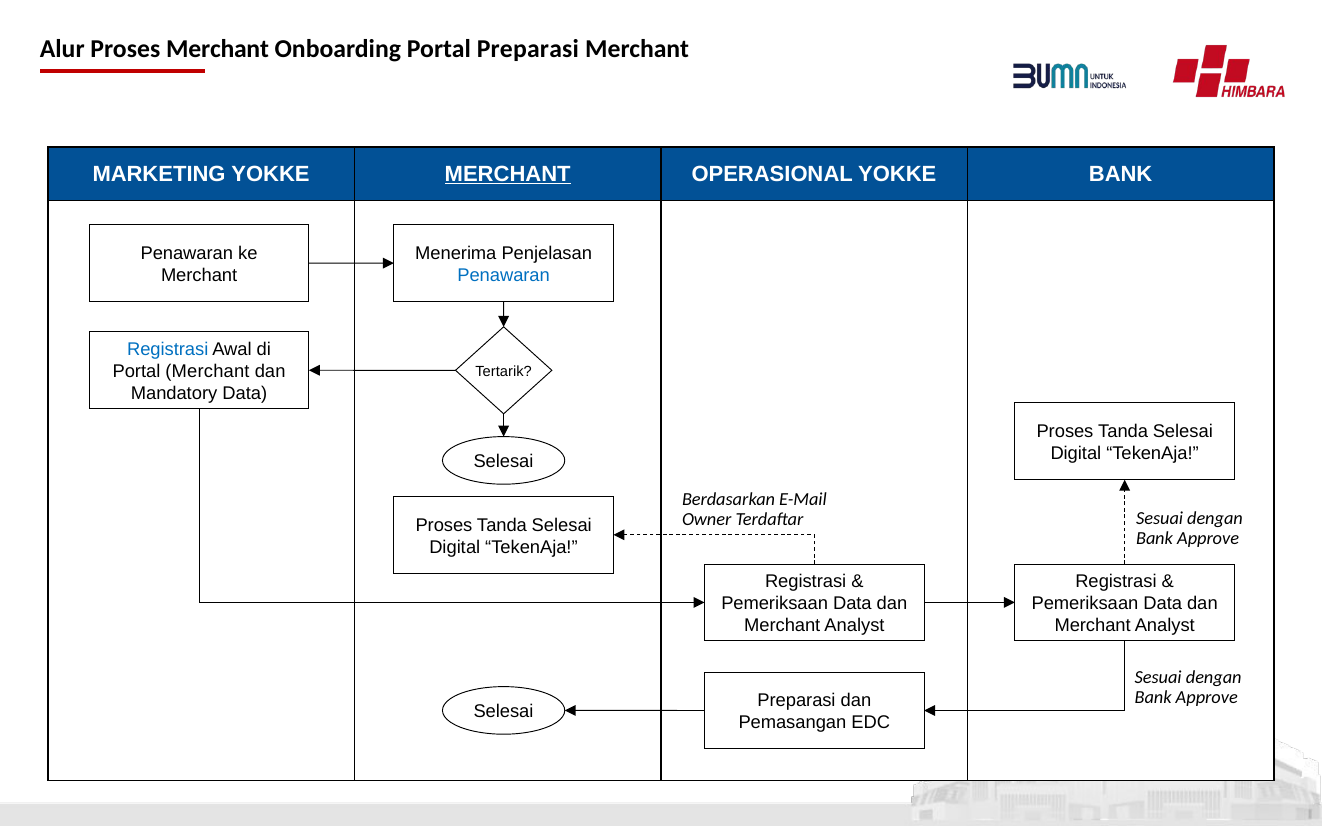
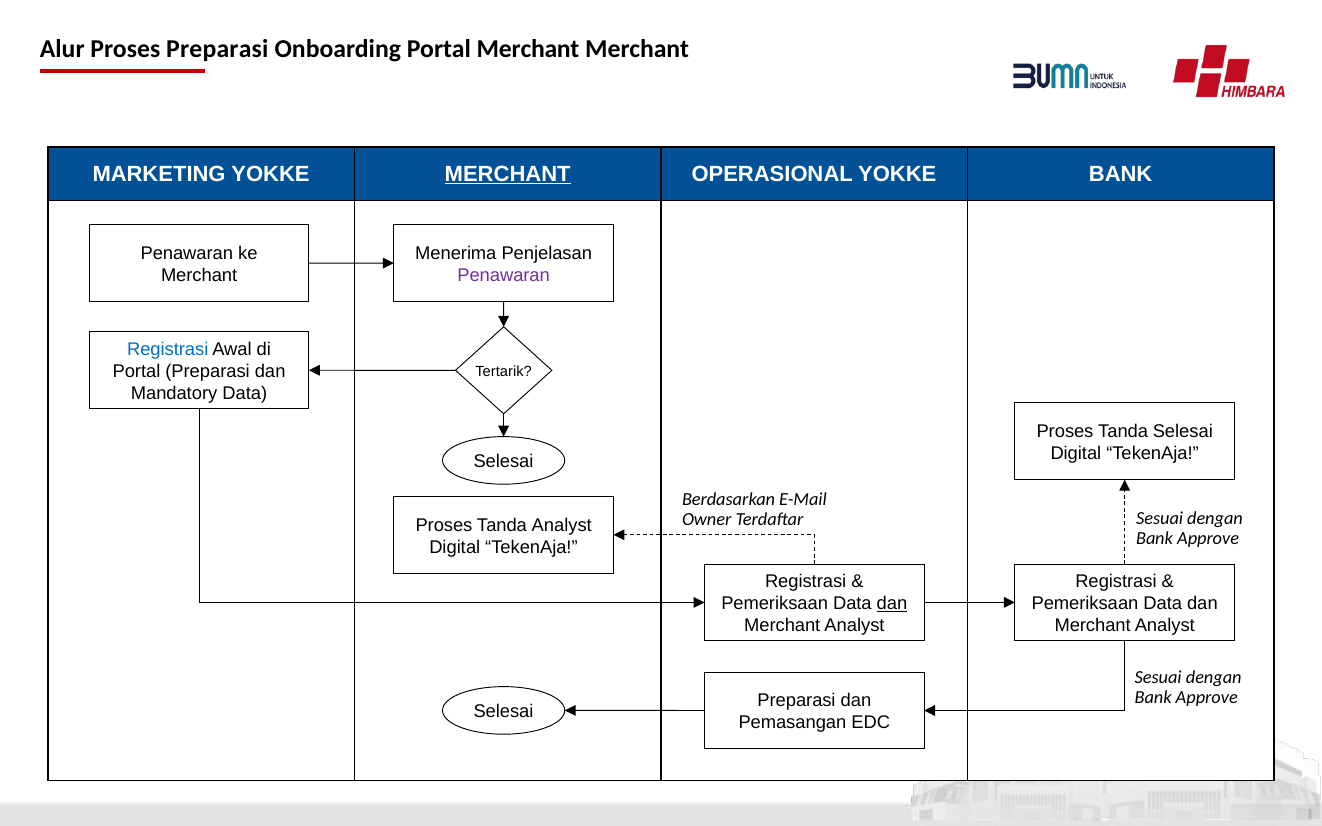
Proses Merchant: Merchant -> Preparasi
Portal Preparasi: Preparasi -> Merchant
Penawaran at (504, 276) colour: blue -> purple
Portal Merchant: Merchant -> Preparasi
Selesai at (562, 525): Selesai -> Analyst
dan at (892, 604) underline: none -> present
